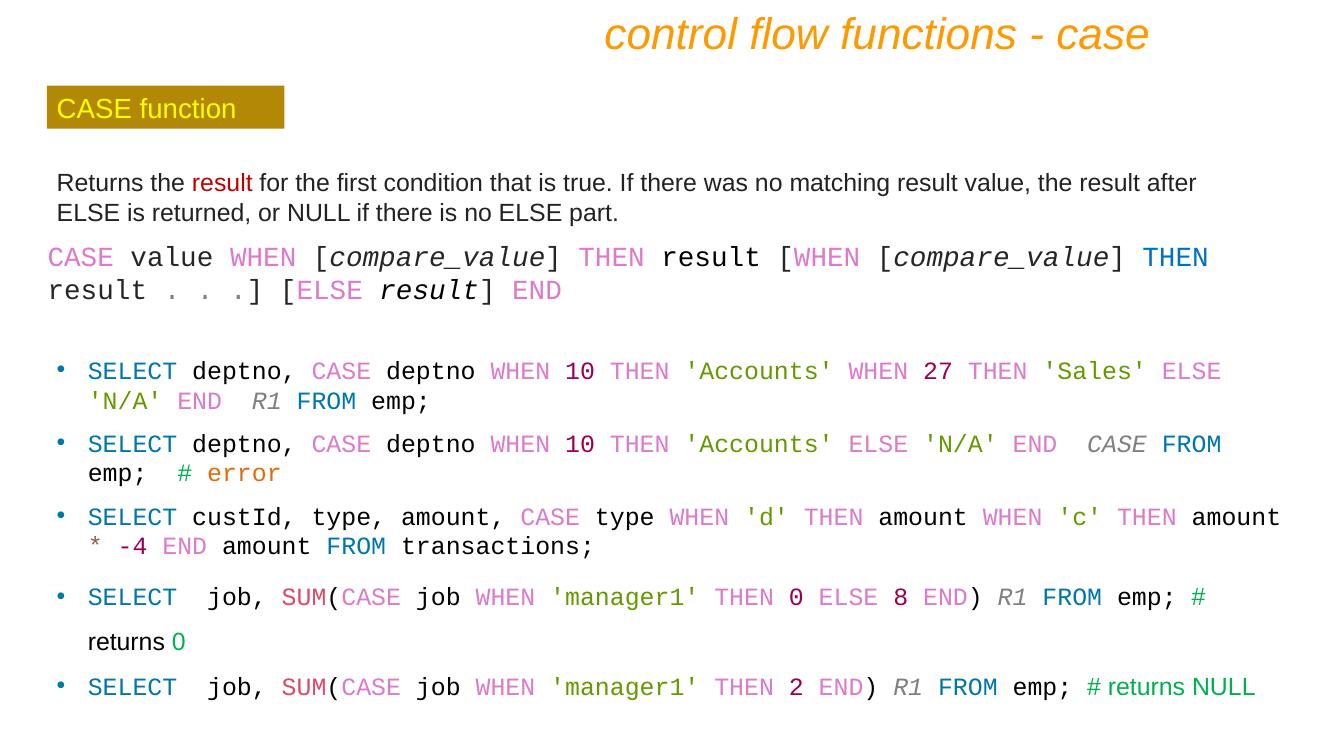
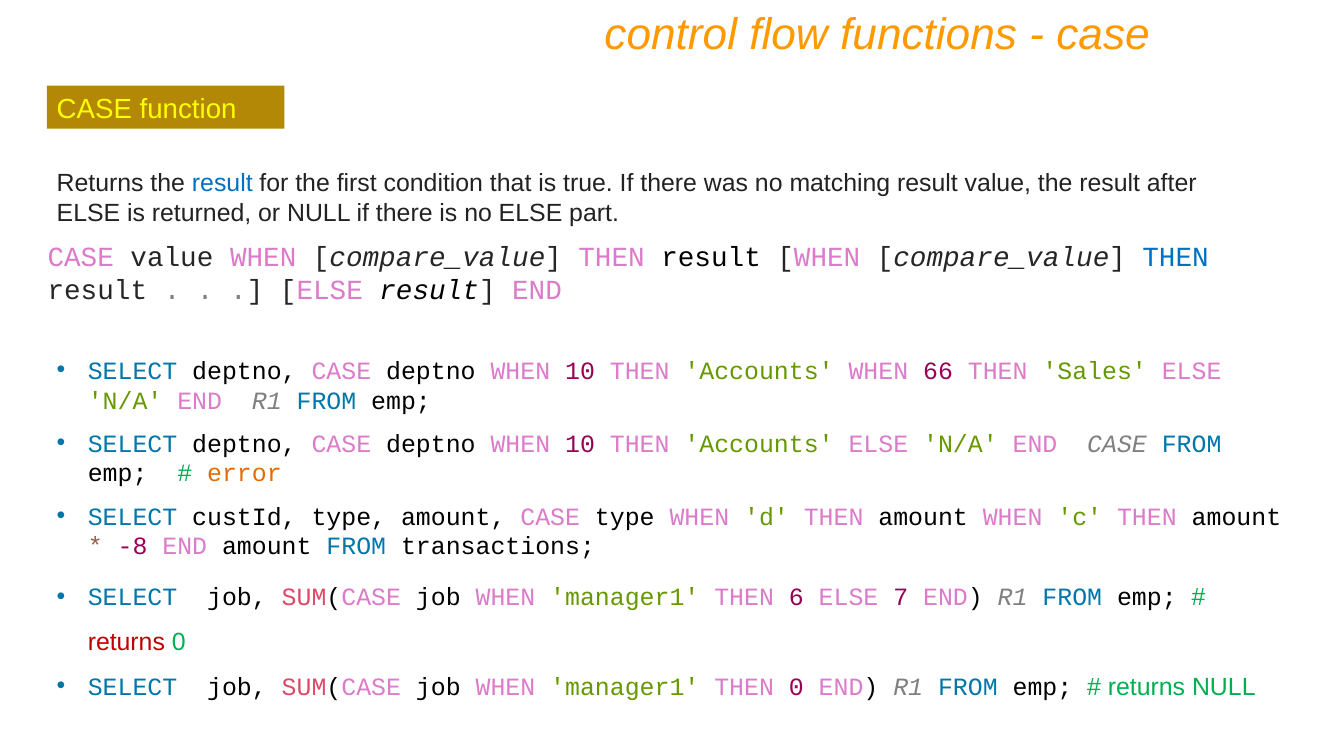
result at (222, 183) colour: red -> blue
27: 27 -> 66
-4: -4 -> -8
THEN 0: 0 -> 6
8: 8 -> 7
returns at (126, 642) colour: black -> red
THEN 2: 2 -> 0
